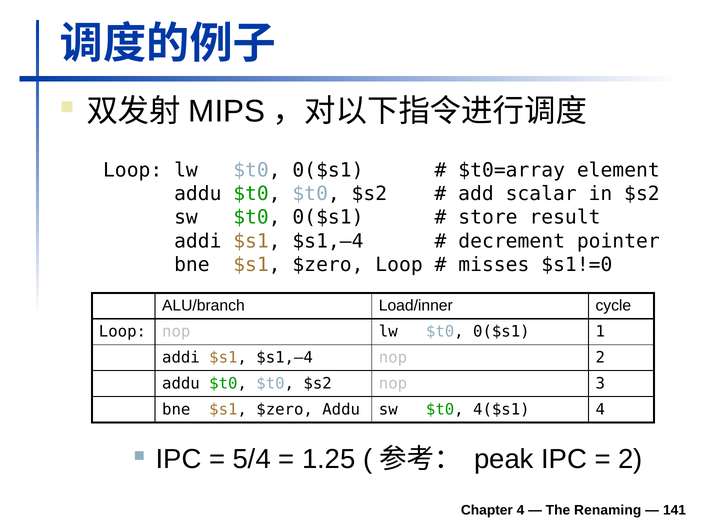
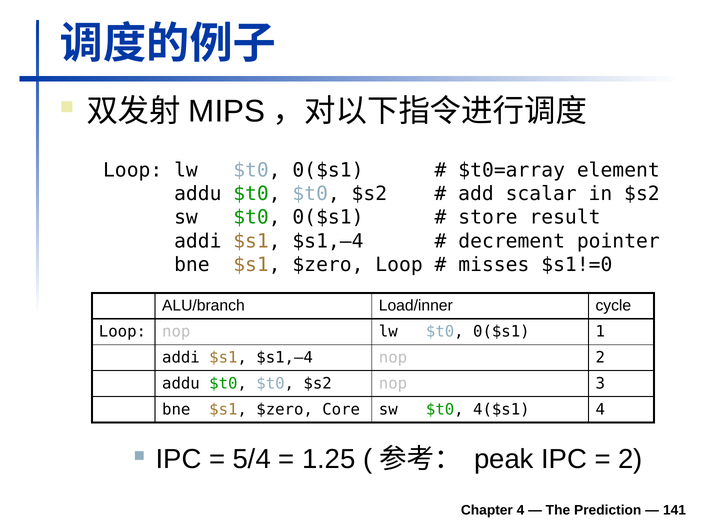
$zero Addu: Addu -> Core
Renaming: Renaming -> Prediction
